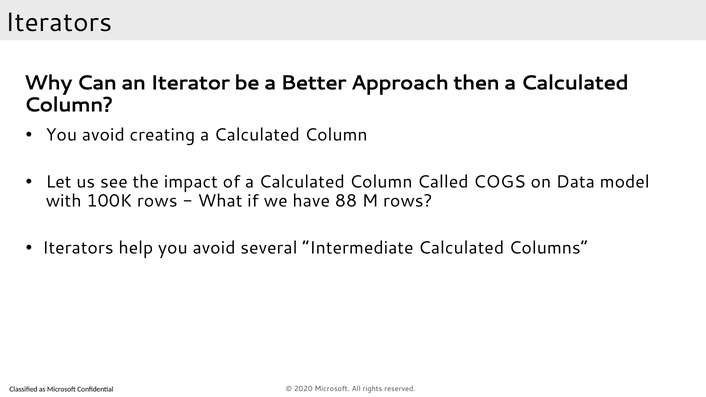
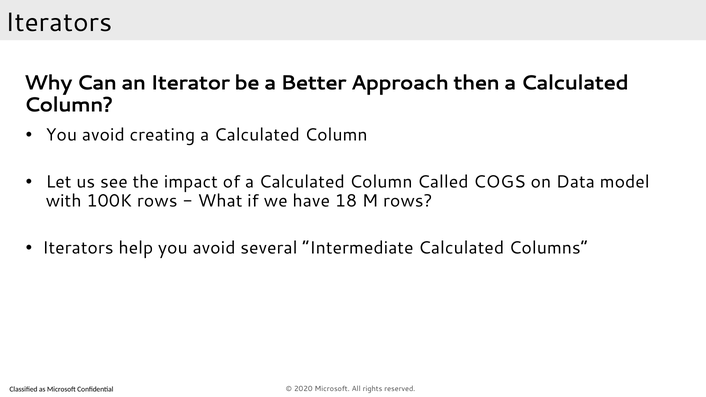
88: 88 -> 18
